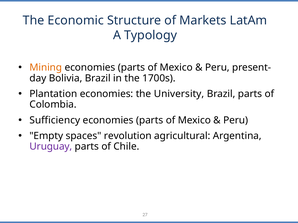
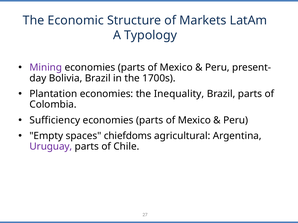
Mining colour: orange -> purple
University: University -> Inequality
revolution: revolution -> chiefdoms
